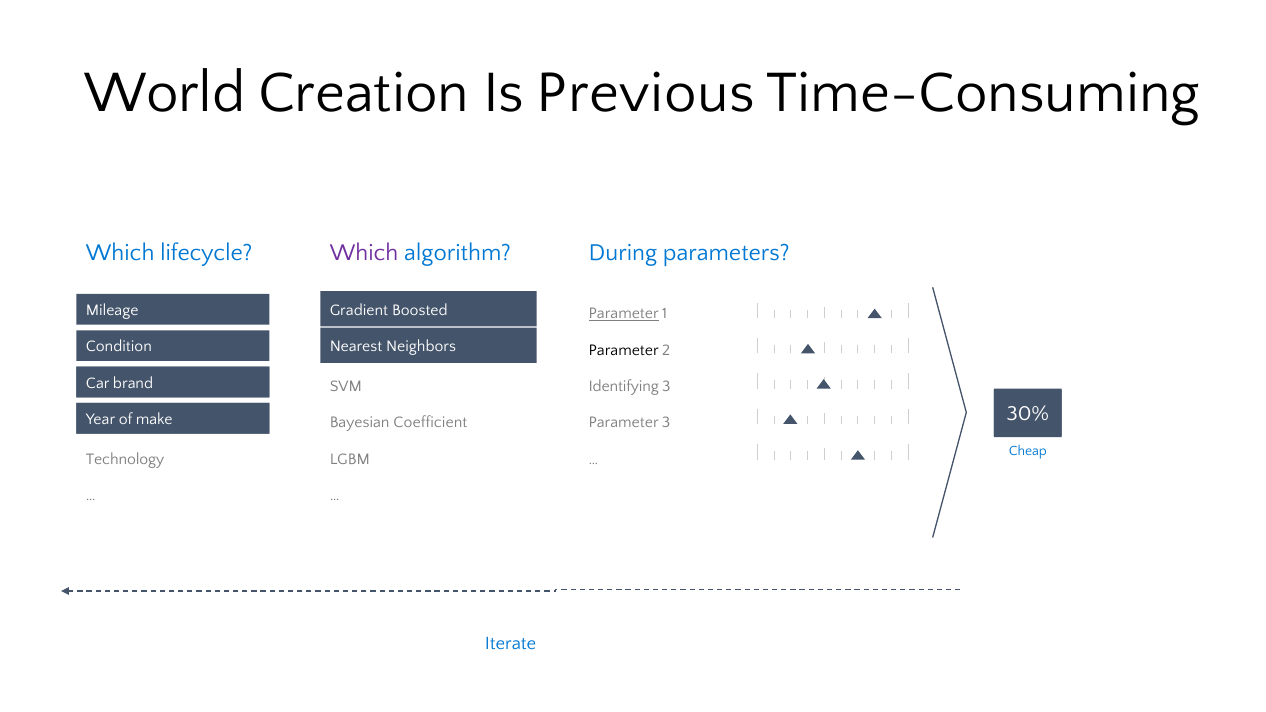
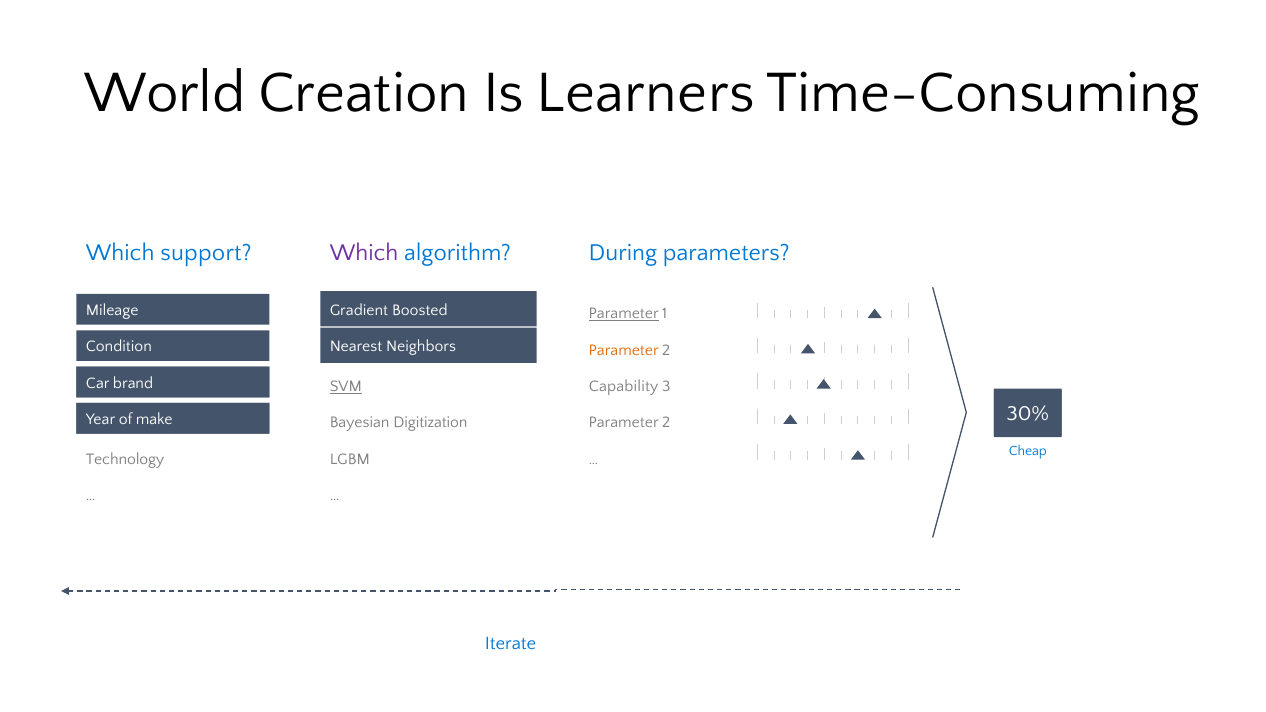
Previous: Previous -> Learners
lifecycle: lifecycle -> support
Parameter at (624, 350) colour: black -> orange
SVM underline: none -> present
Identifying: Identifying -> Capability
Coefficient: Coefficient -> Digitization
3 at (666, 423): 3 -> 2
